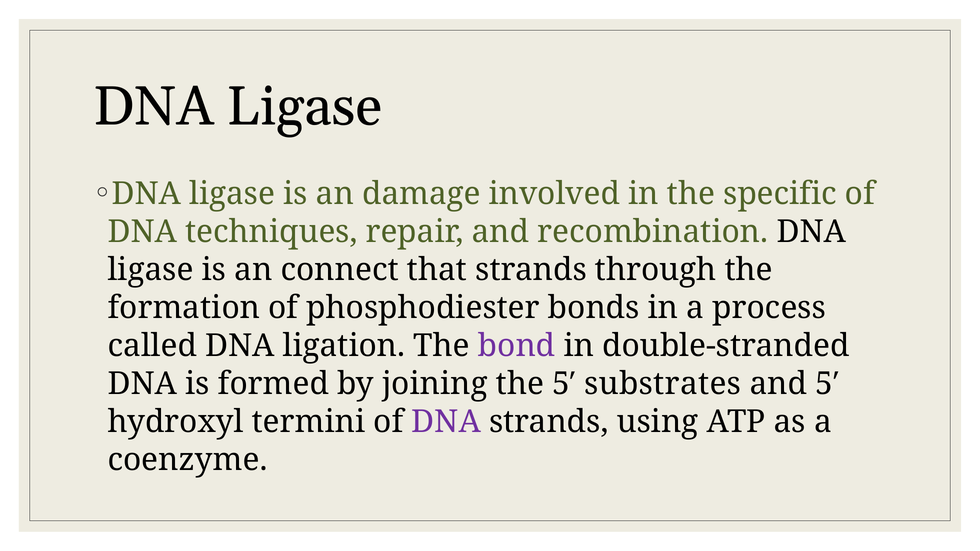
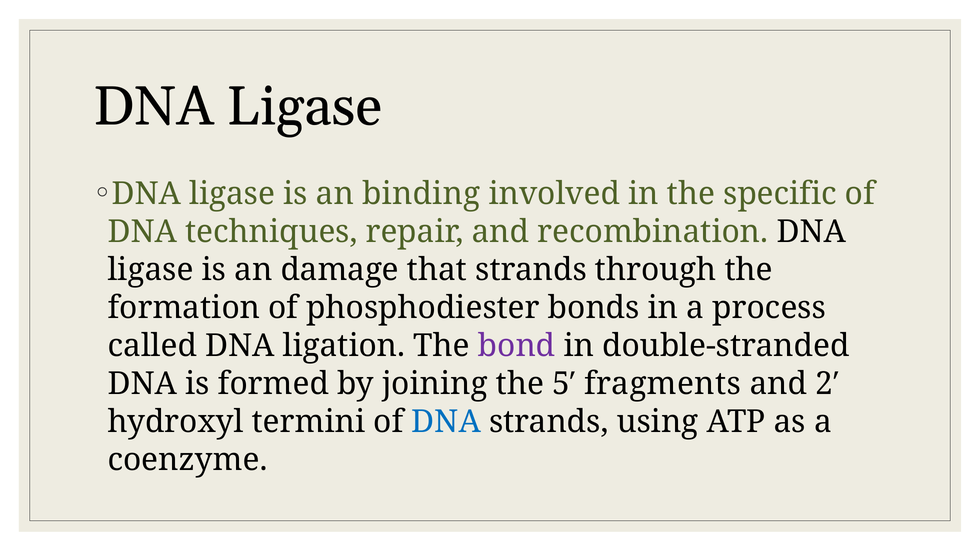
damage: damage -> binding
connect: connect -> damage
substrates: substrates -> fragments
and 5′: 5′ -> 2′
DNA at (446, 422) colour: purple -> blue
